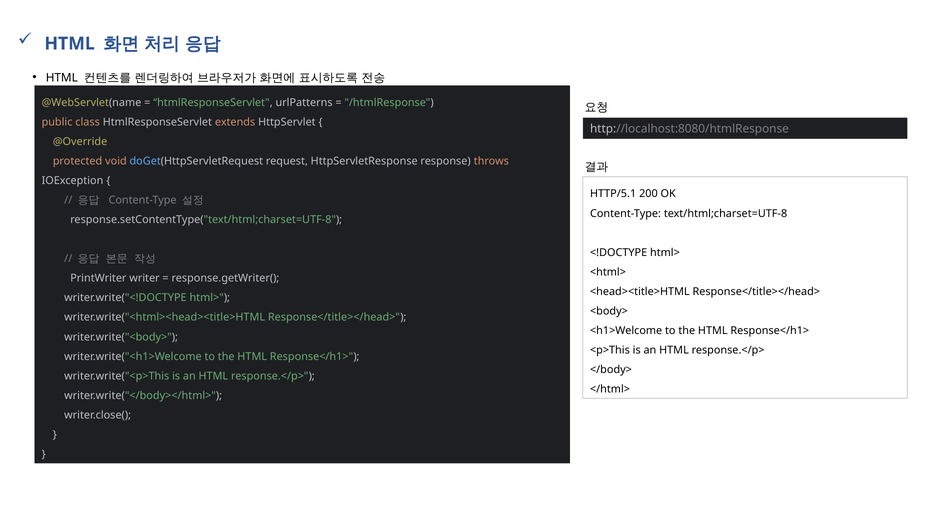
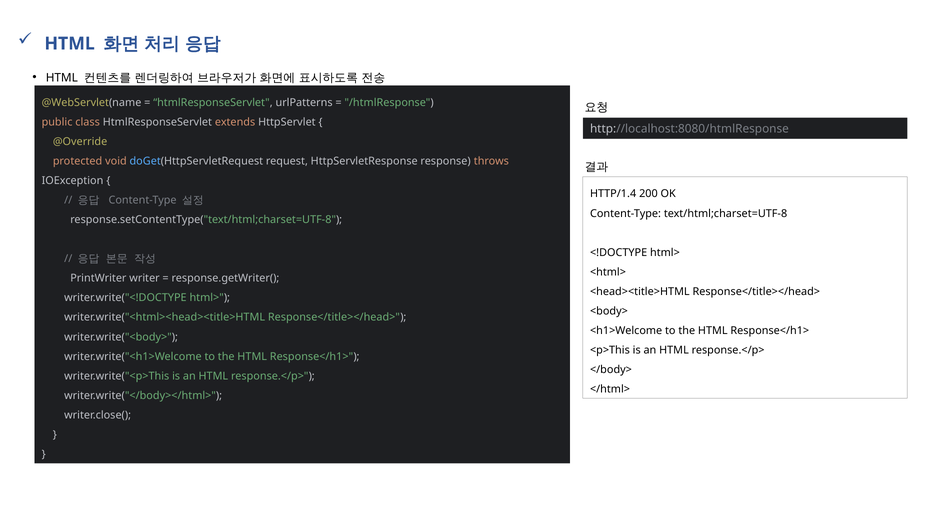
HTTP/5.1: HTTP/5.1 -> HTTP/1.4
